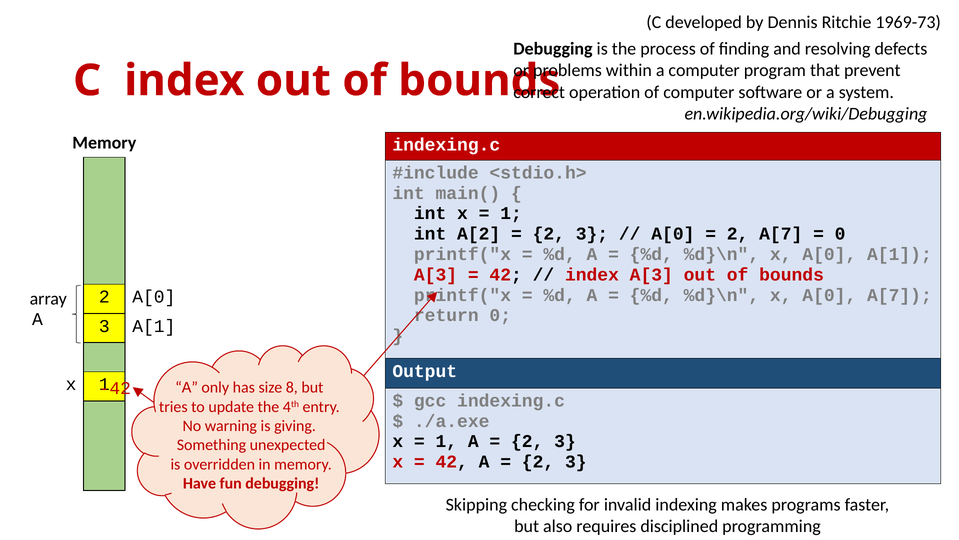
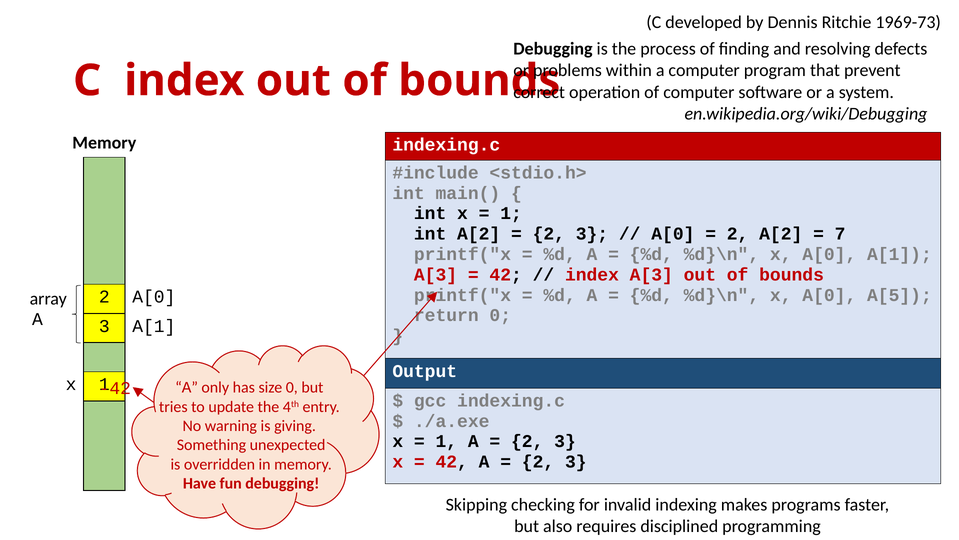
2 A[7: A[7 -> A[2
0 at (840, 234): 0 -> 7
A[0 A[7: A[7 -> A[5
size 8: 8 -> 0
